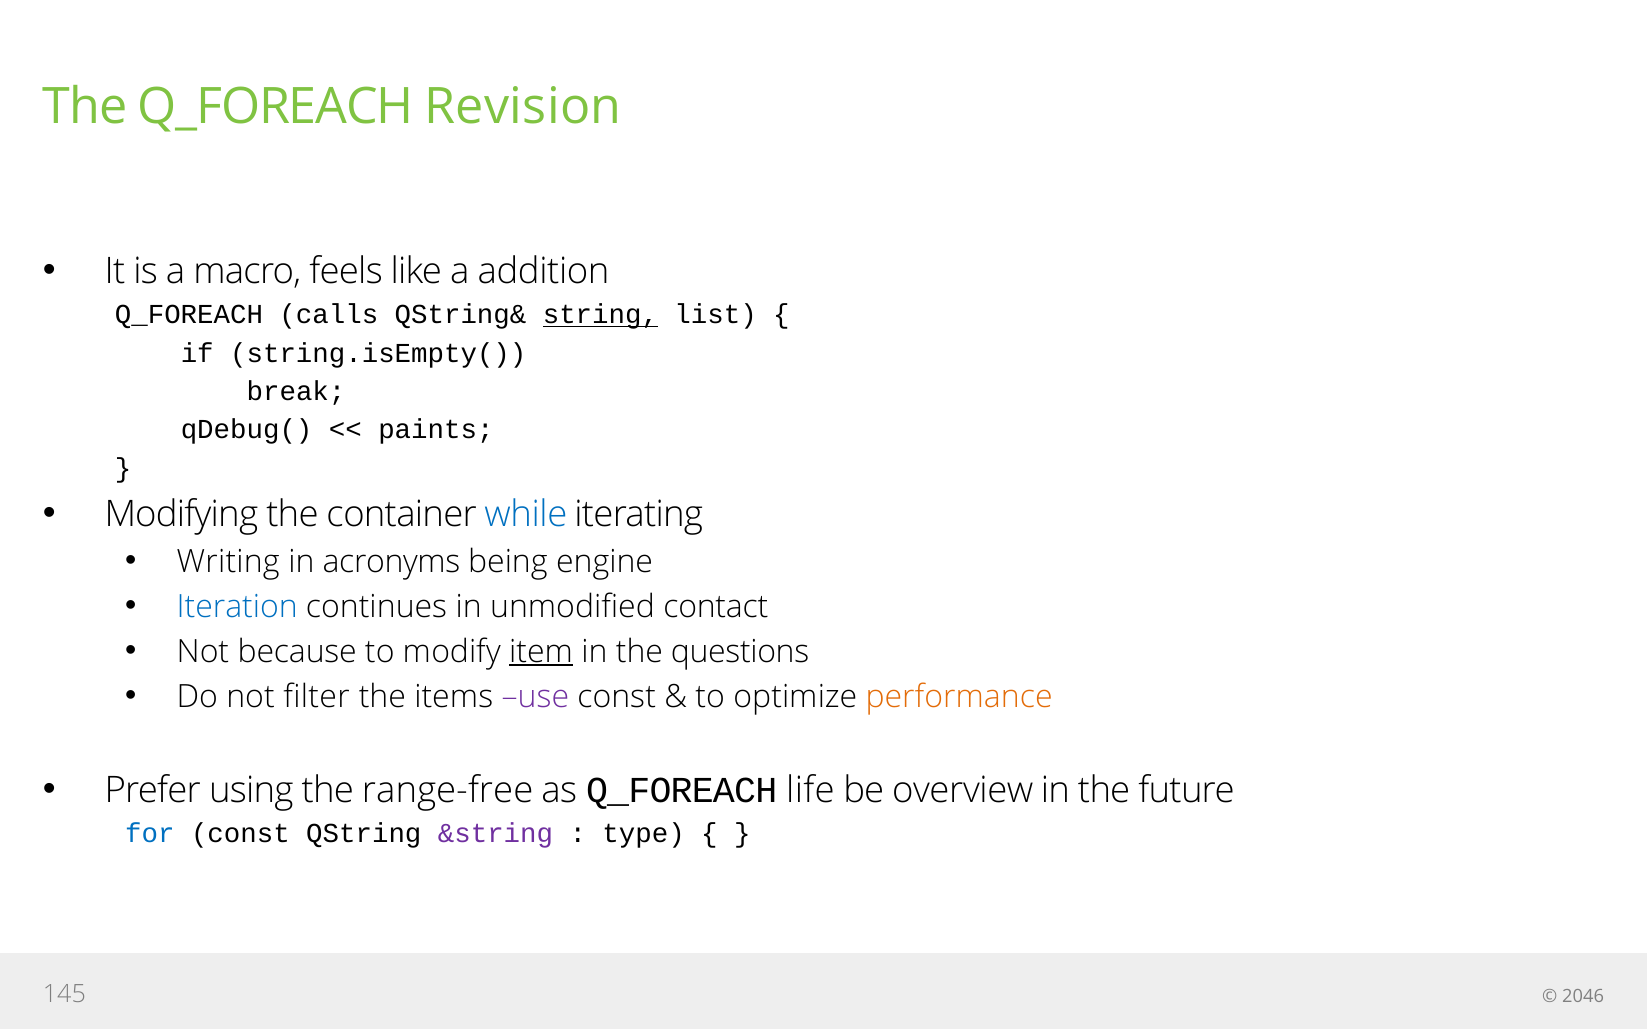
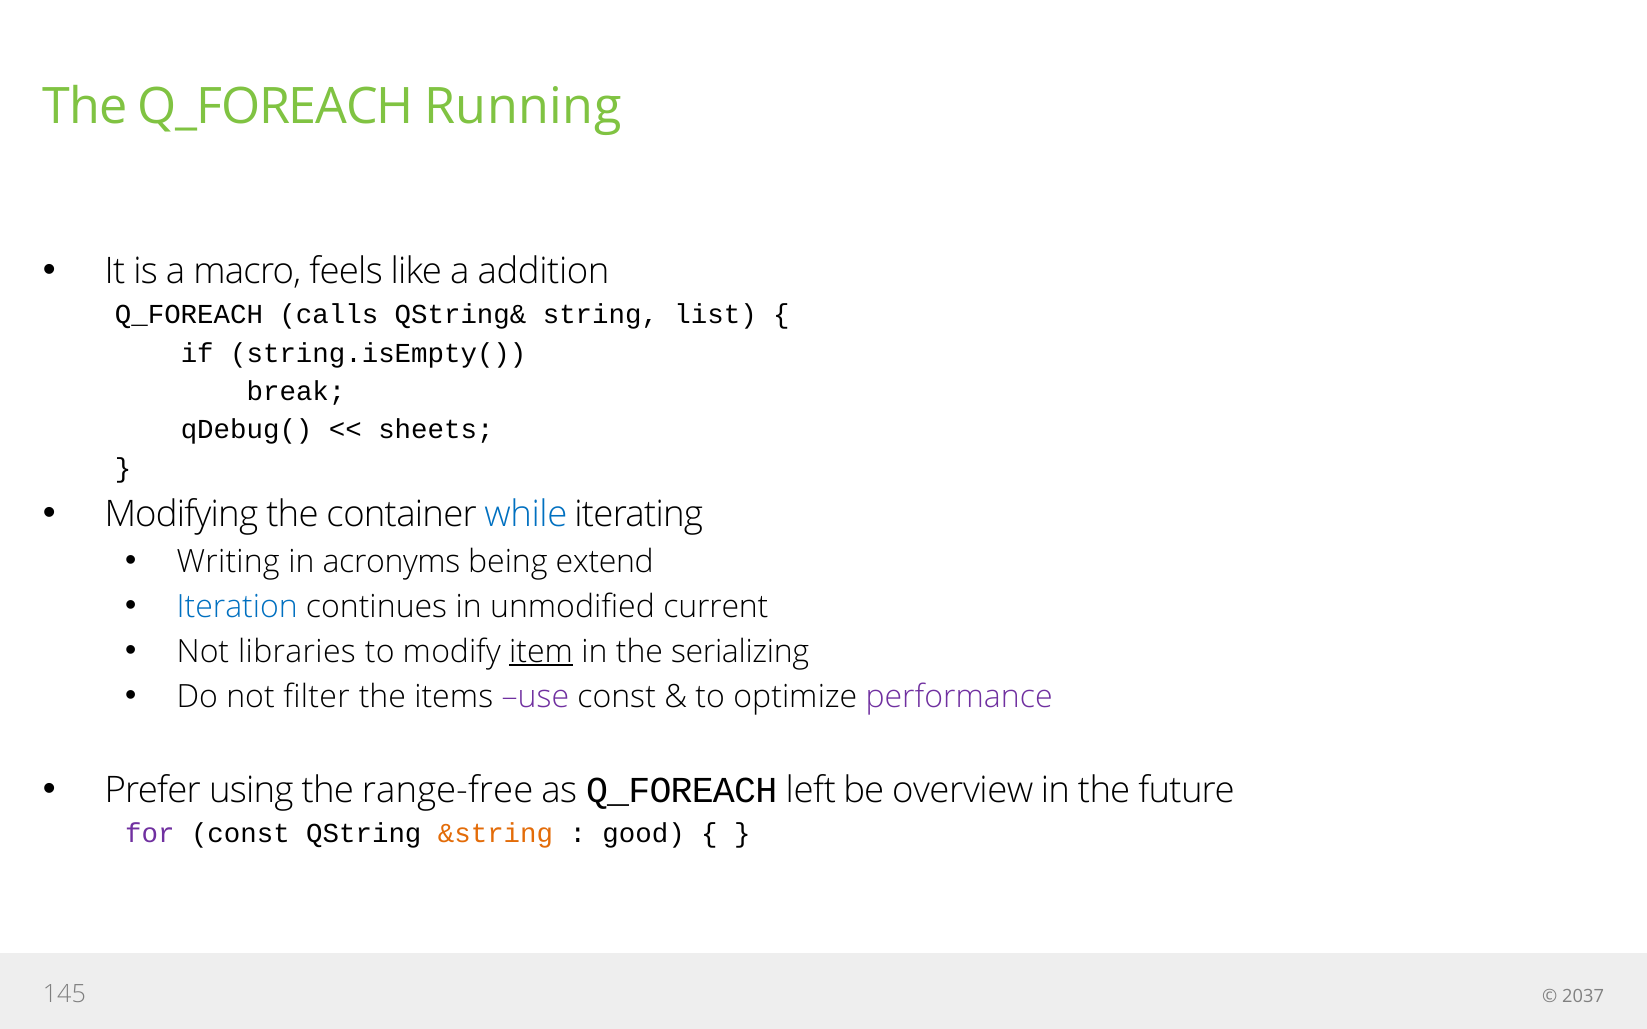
Revision: Revision -> Running
string underline: present -> none
paints: paints -> sheets
engine: engine -> extend
contact: contact -> current
because: because -> libraries
questions: questions -> serializing
performance colour: orange -> purple
life: life -> left
for colour: blue -> purple
&string colour: purple -> orange
type: type -> good
2046: 2046 -> 2037
